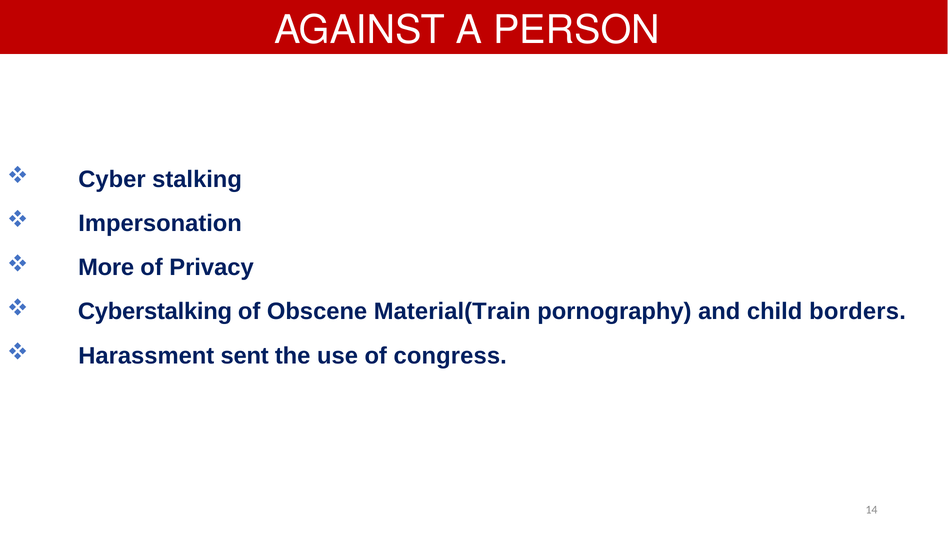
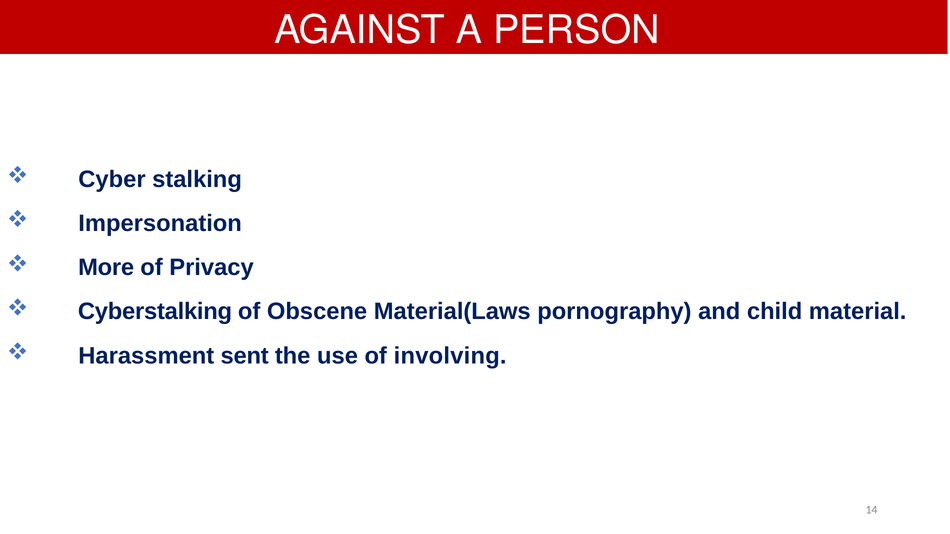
Material(Train: Material(Train -> Material(Laws
borders: borders -> material
congress: congress -> involving
